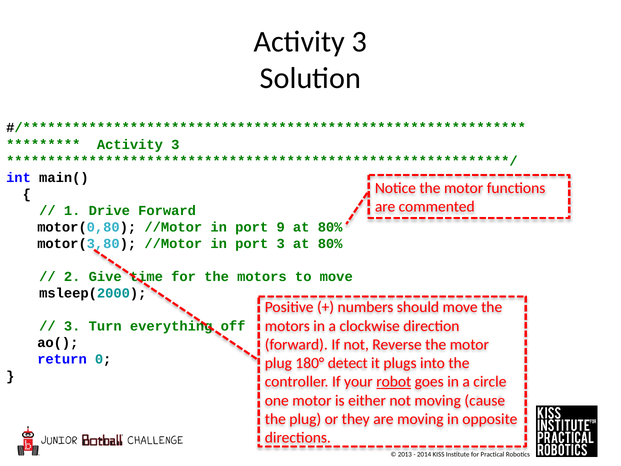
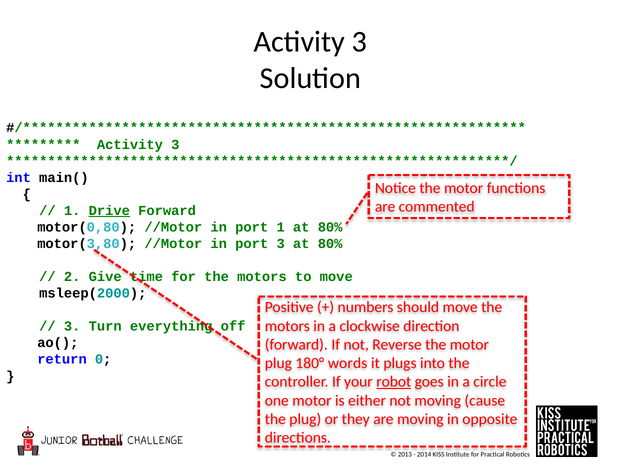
Drive underline: none -> present
port 9: 9 -> 1
detect: detect -> words
